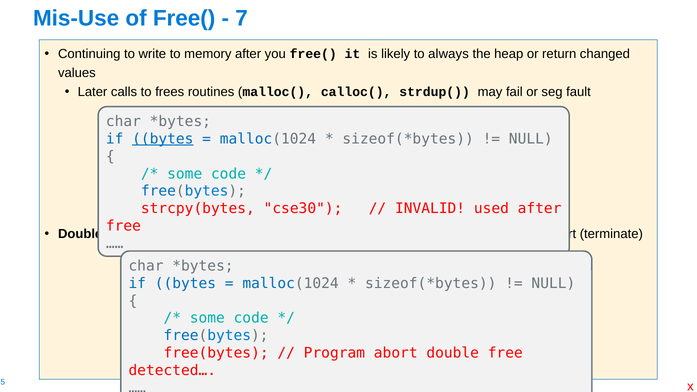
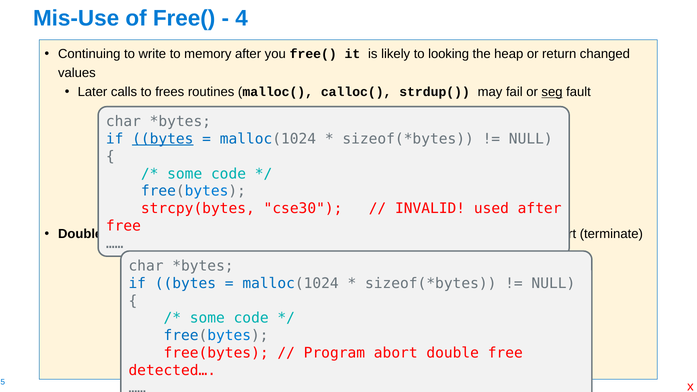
7: 7 -> 4
always: always -> looking
seg underline: none -> present
